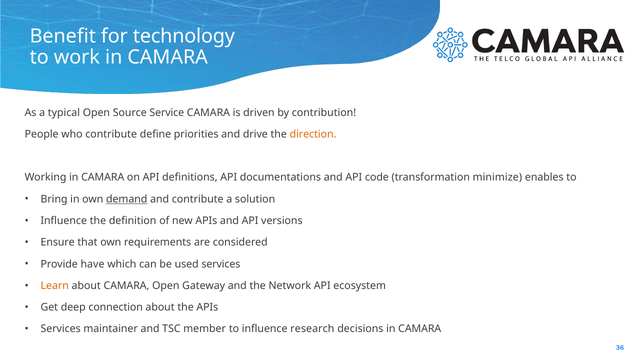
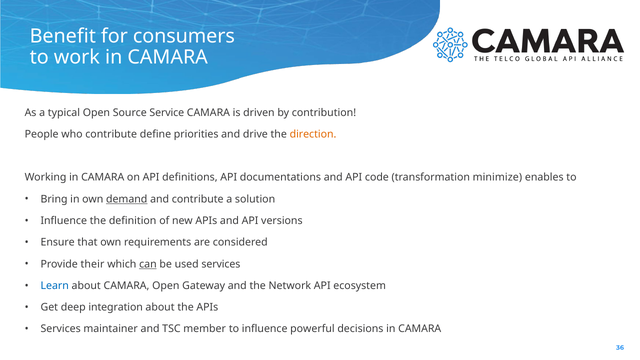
technology: technology -> consumers
have: have -> their
can underline: none -> present
Learn colour: orange -> blue
connection: connection -> integration
research: research -> powerful
